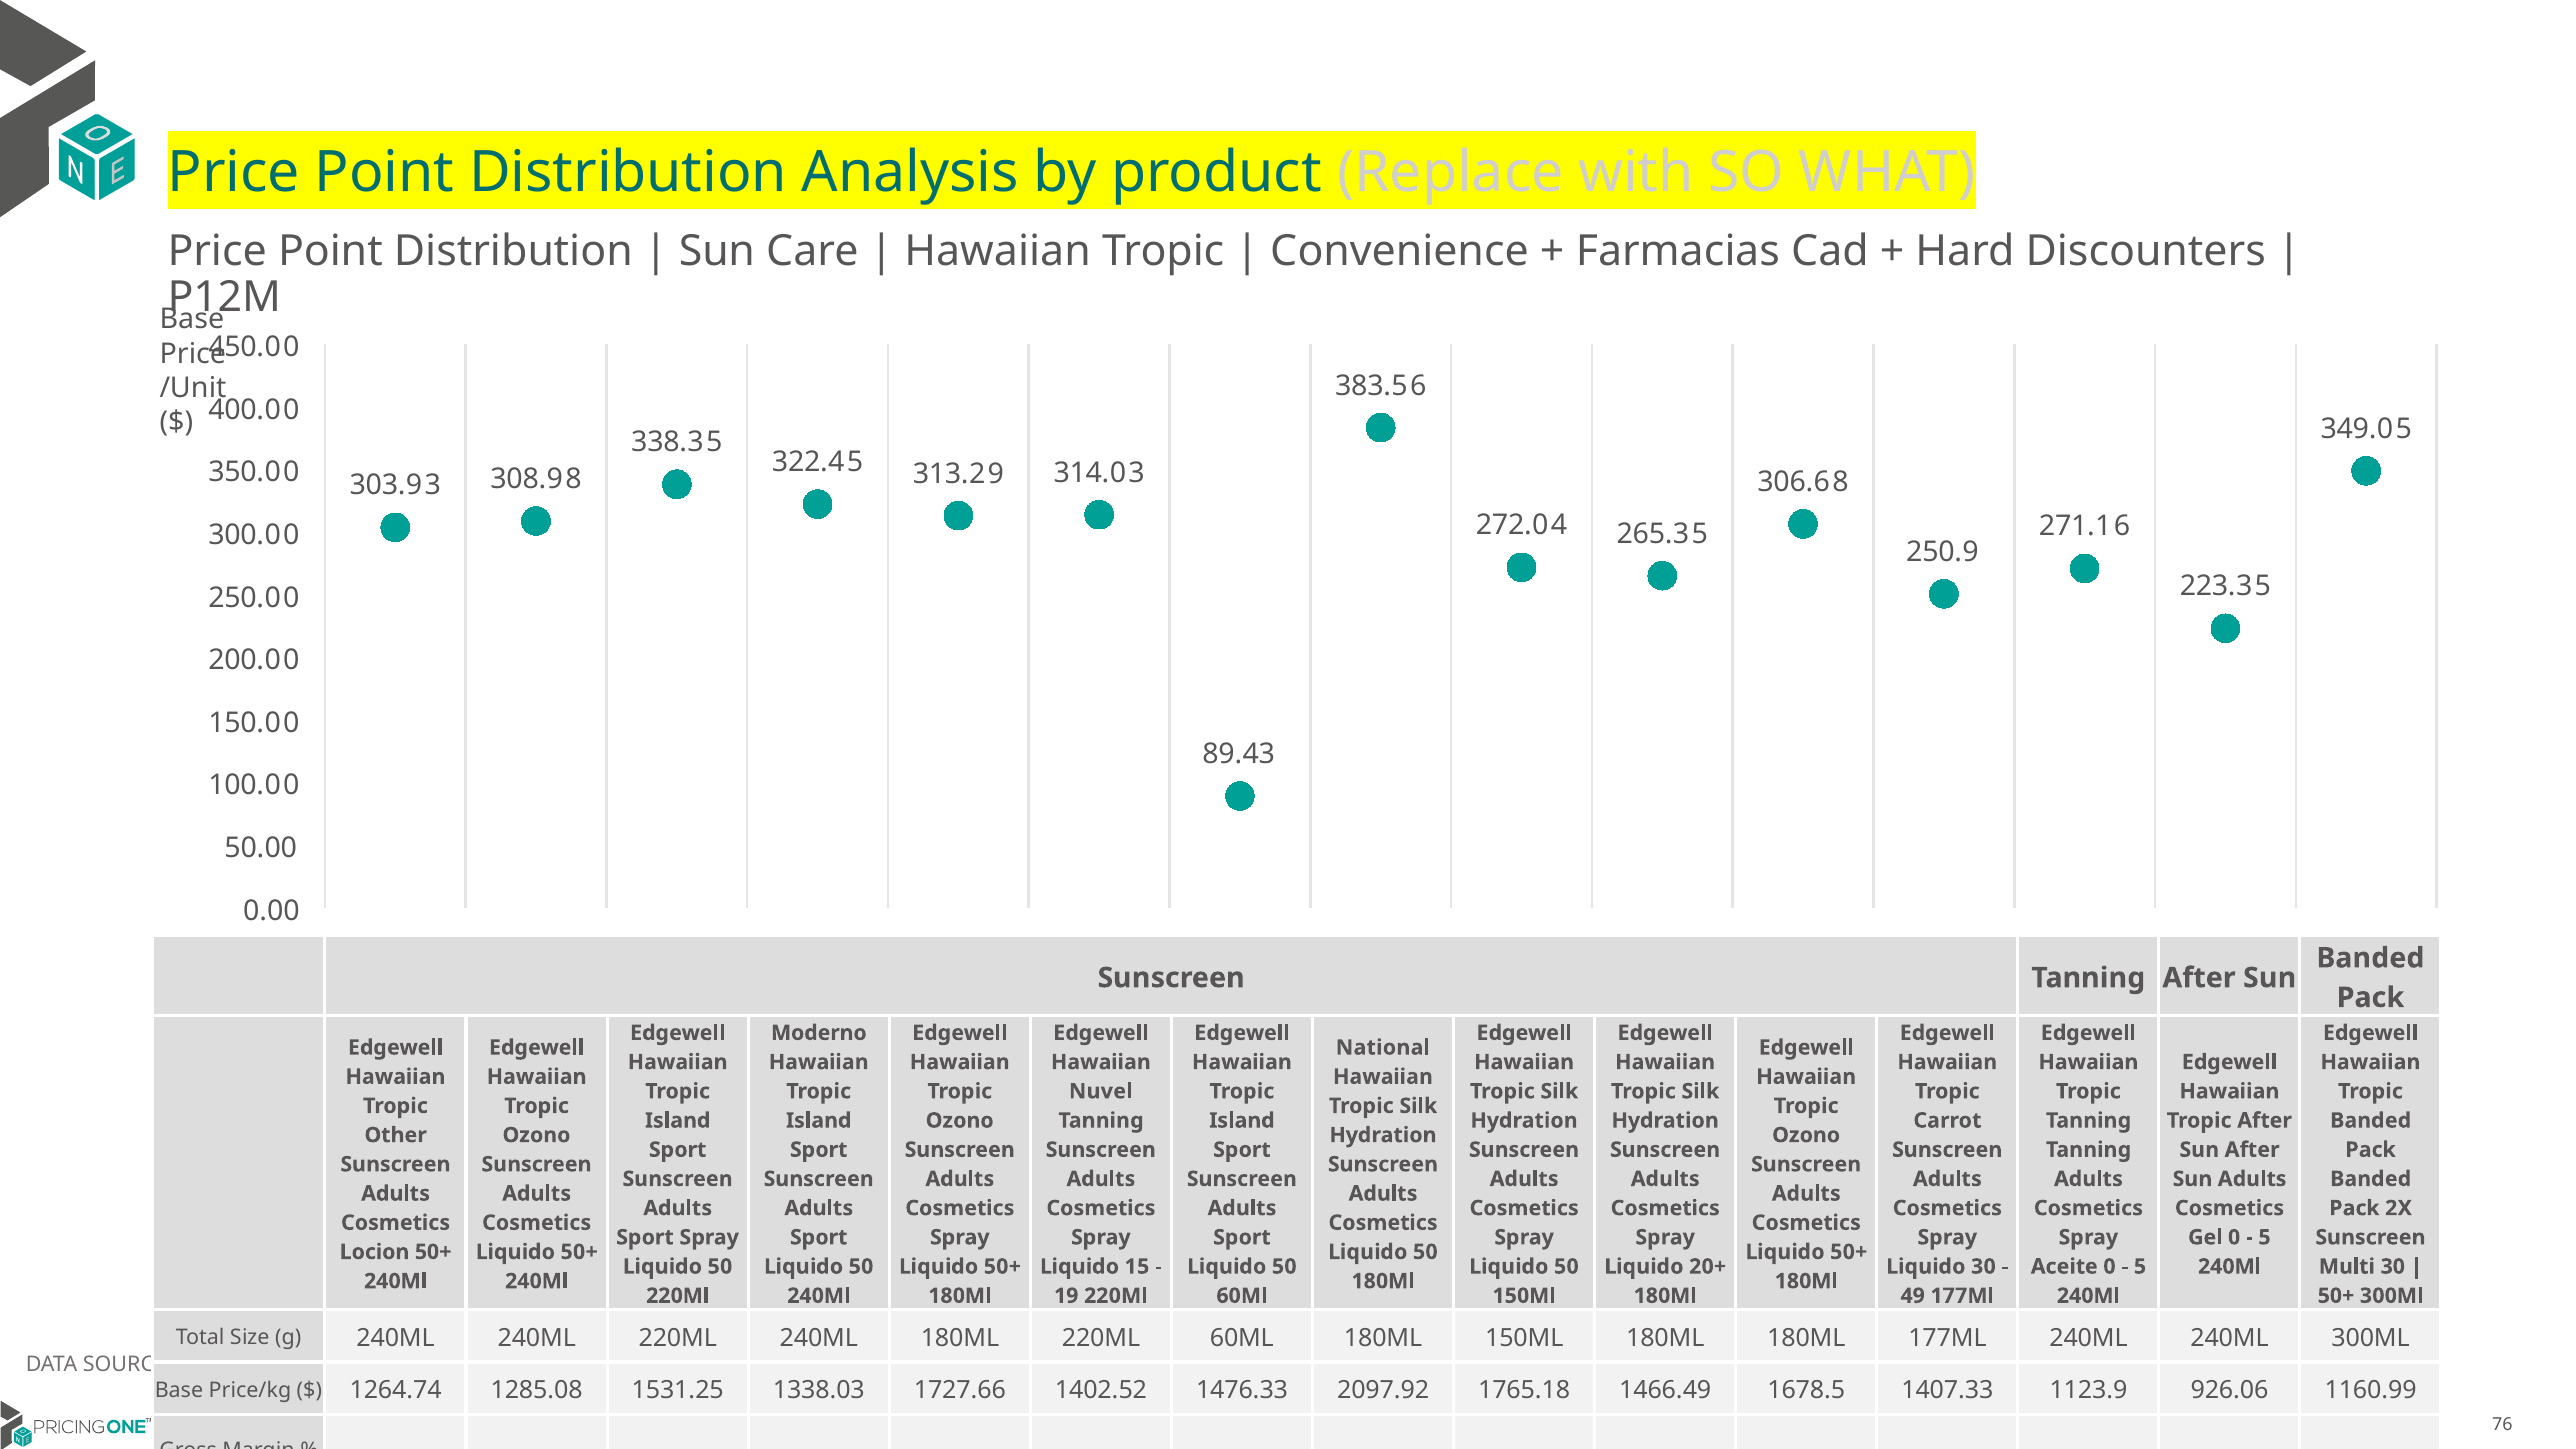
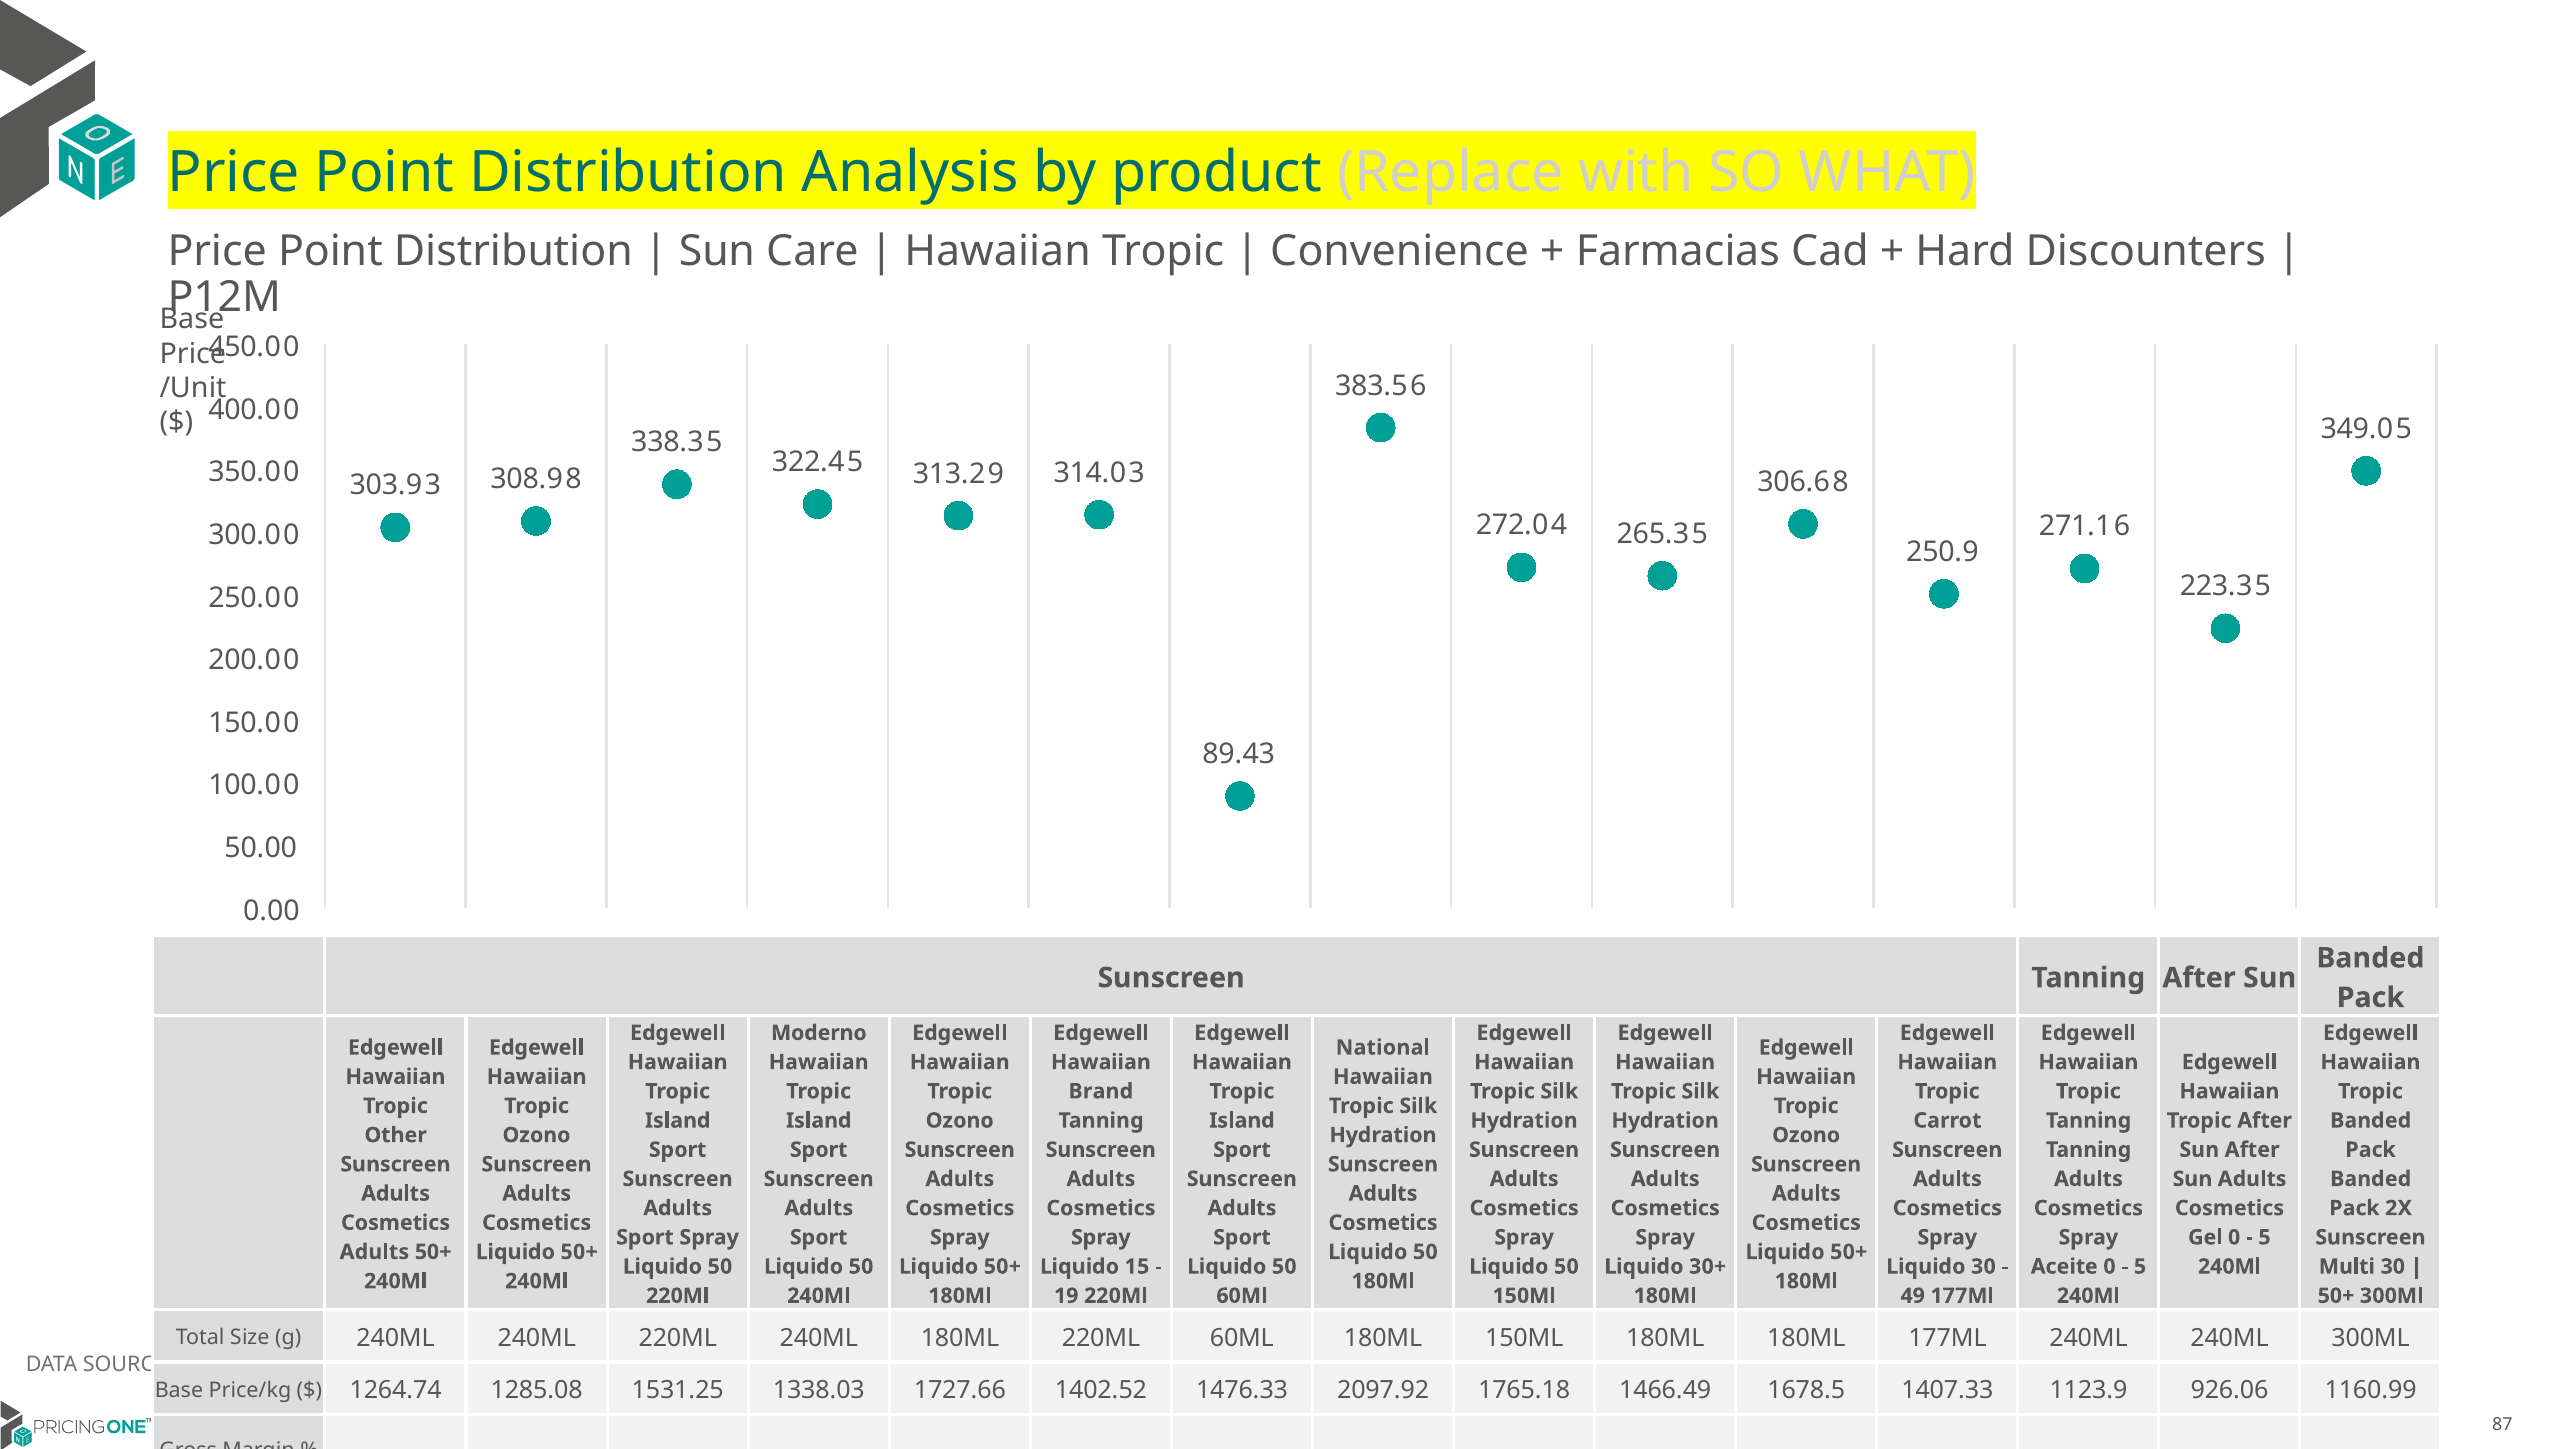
Nuvel: Nuvel -> Brand
Locion at (375, 1252): Locion -> Adults
20+: 20+ -> 30+
76: 76 -> 87
